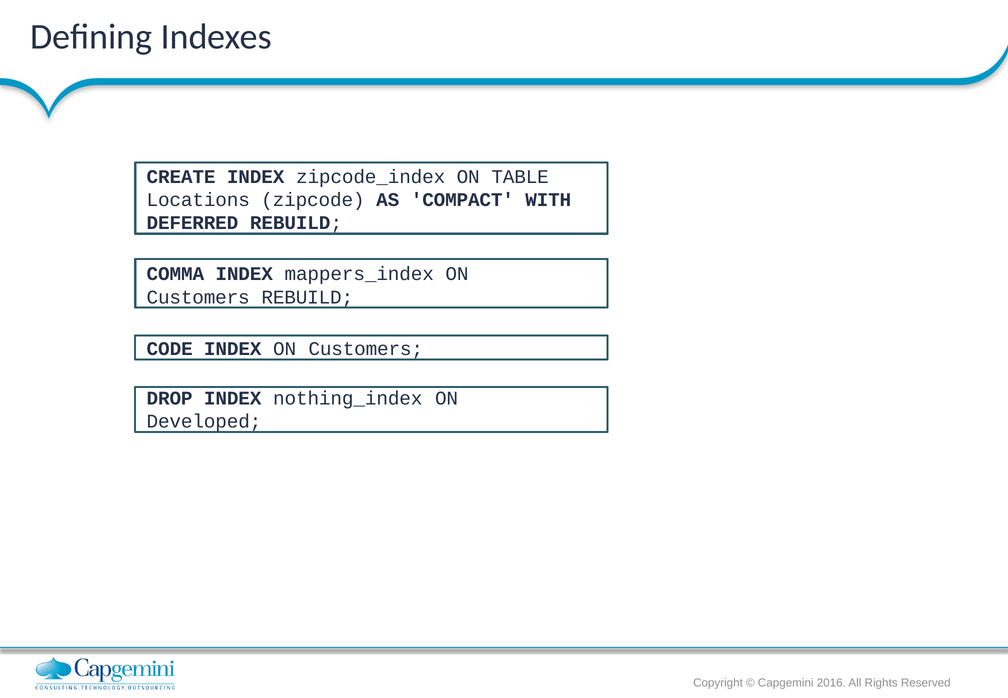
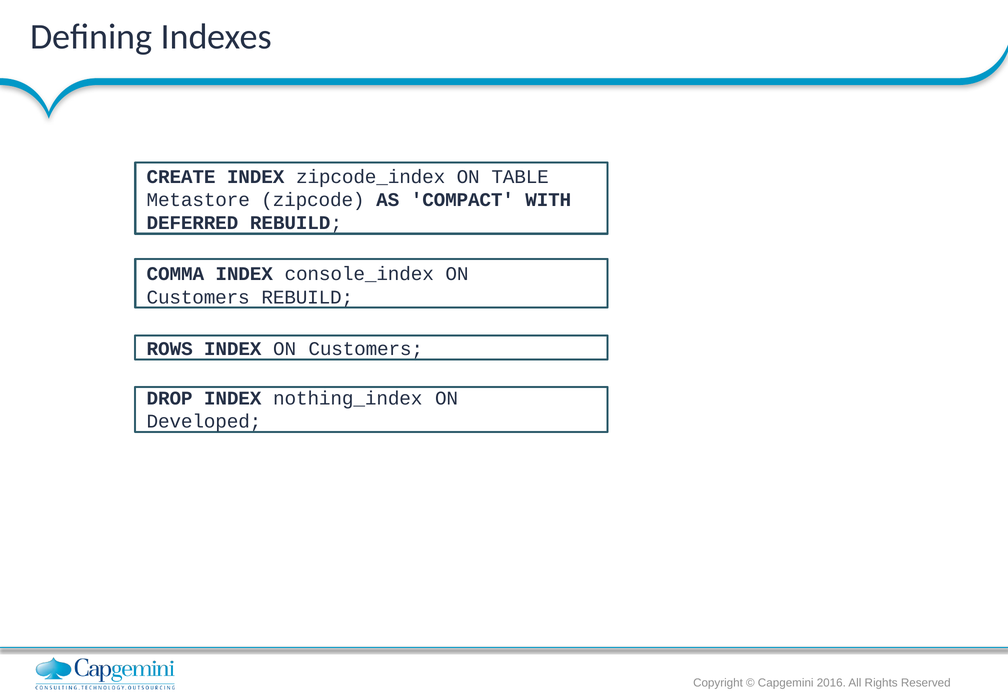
Locations: Locations -> Metastore
mappers_index: mappers_index -> console_index
CODE: CODE -> ROWS
